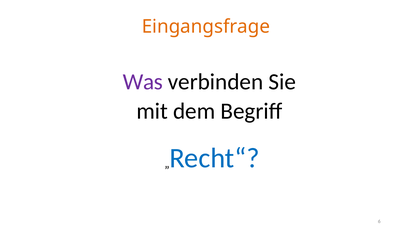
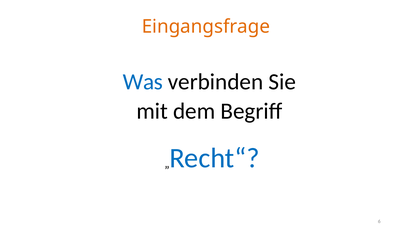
Was colour: purple -> blue
